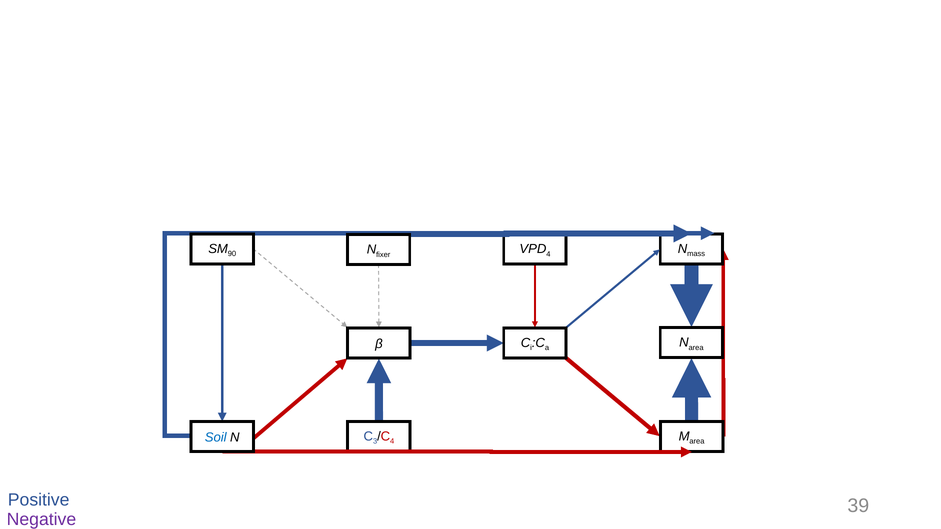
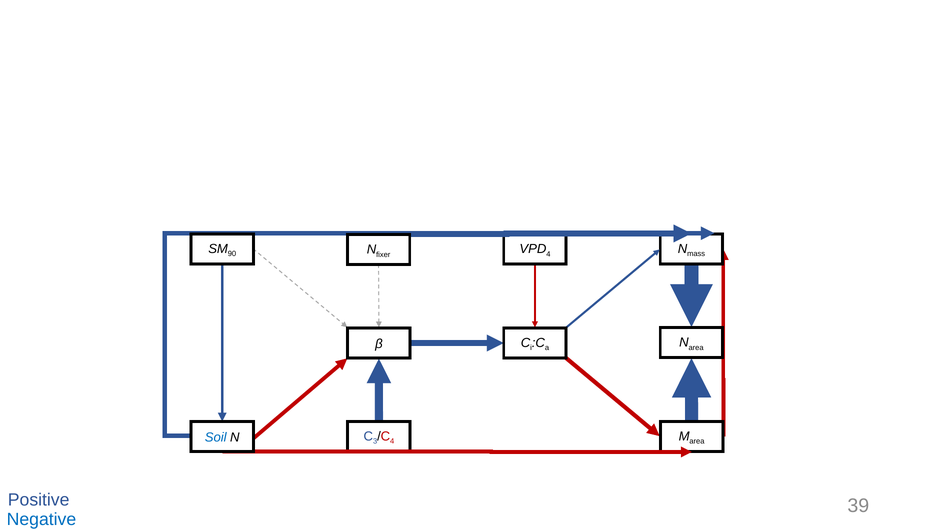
Negative colour: purple -> blue
